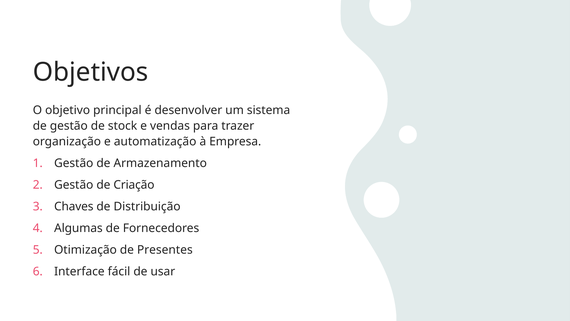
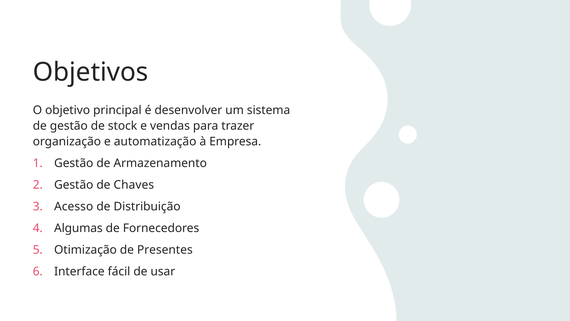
Criação: Criação -> Chaves
Chaves: Chaves -> Acesso
